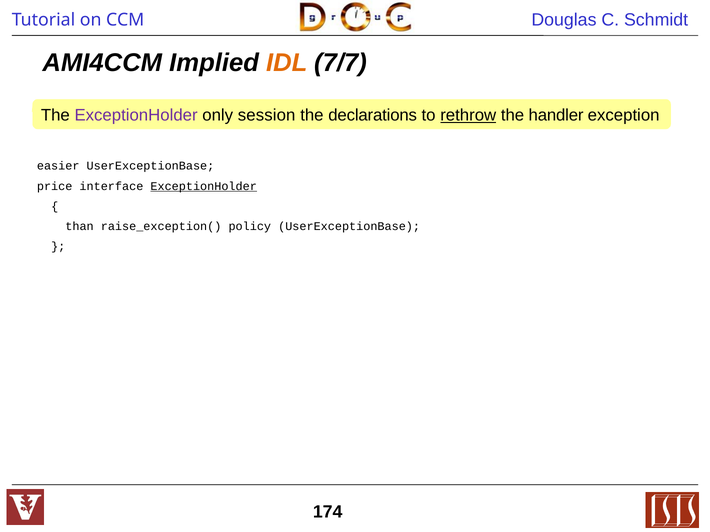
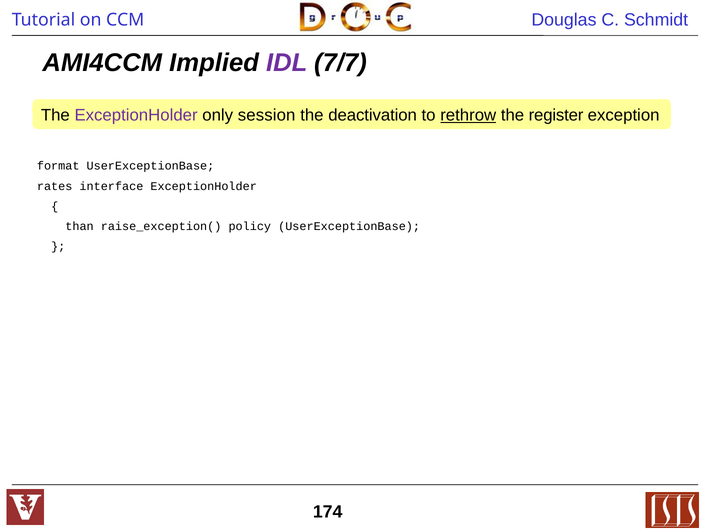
IDL colour: orange -> purple
declarations: declarations -> deactivation
handler: handler -> register
easier: easier -> format
price: price -> rates
ExceptionHolder at (204, 186) underline: present -> none
